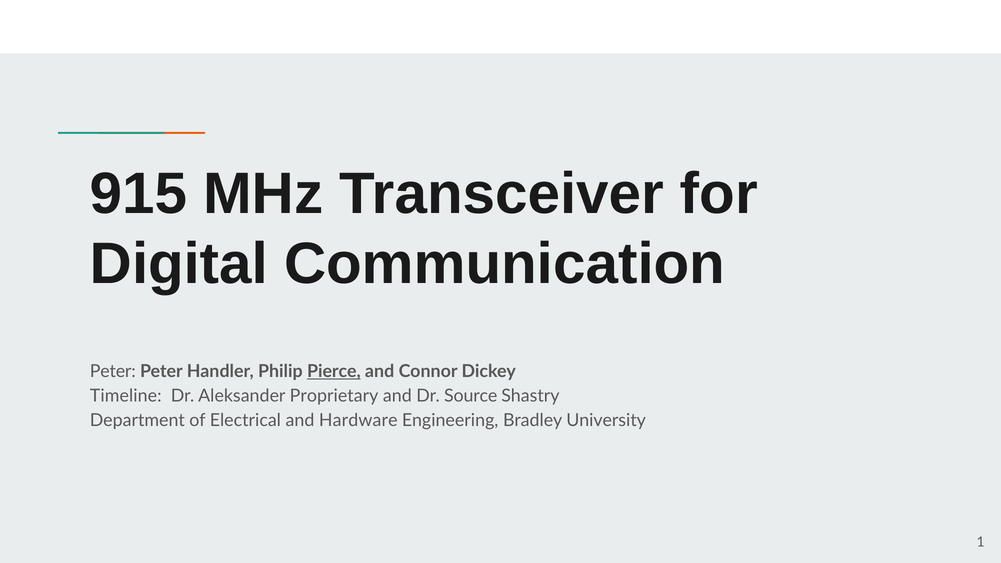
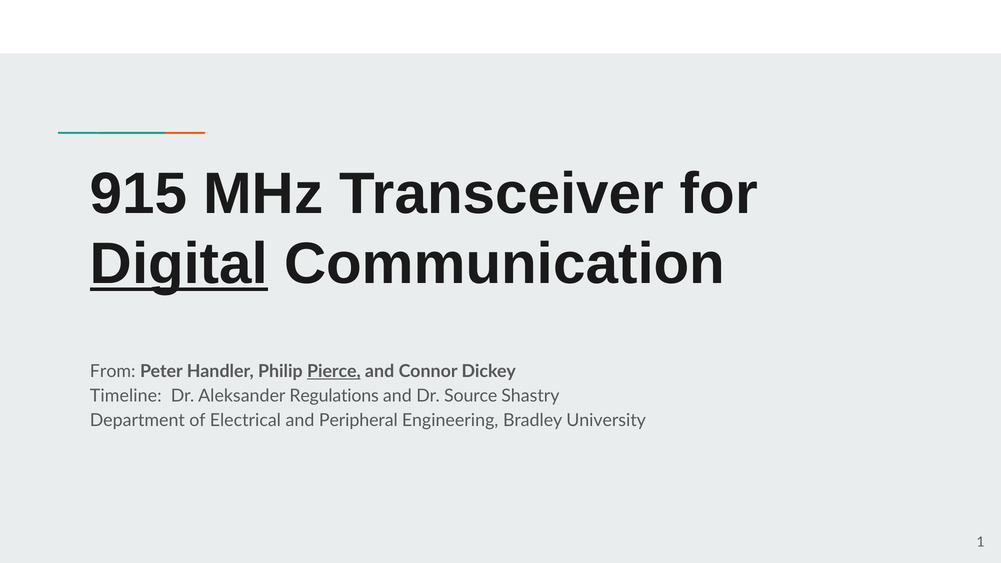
Digital underline: none -> present
Peter at (113, 372): Peter -> From
Proprietary: Proprietary -> Regulations
Hardware: Hardware -> Peripheral
